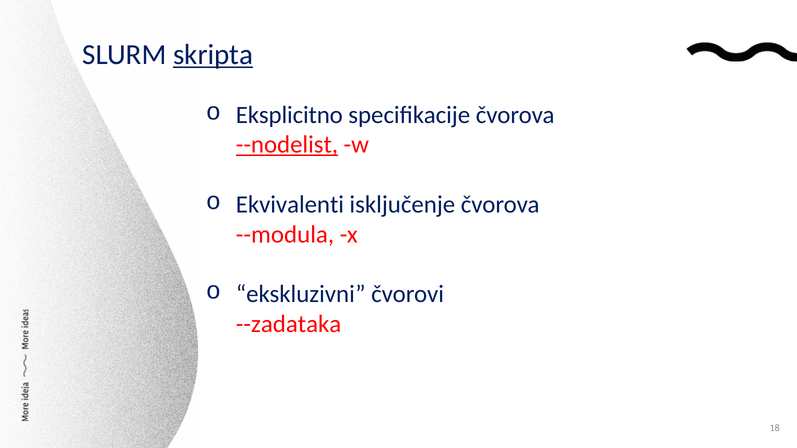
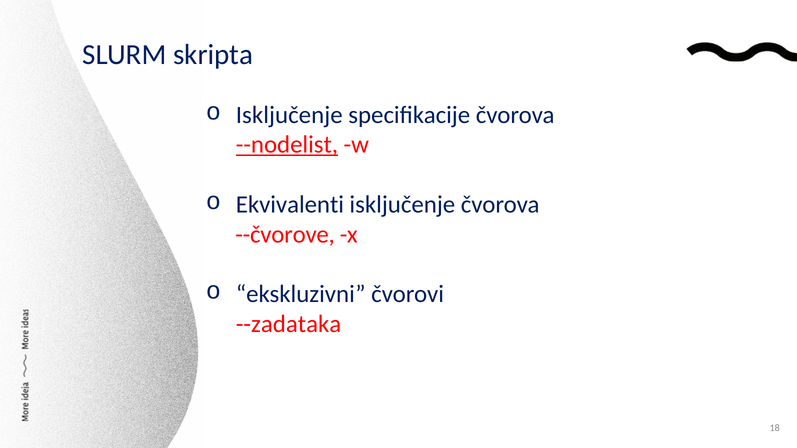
skripta underline: present -> none
Eksplicitno at (289, 115): Eksplicitno -> Isključenje
--modula: --modula -> --čvorove
